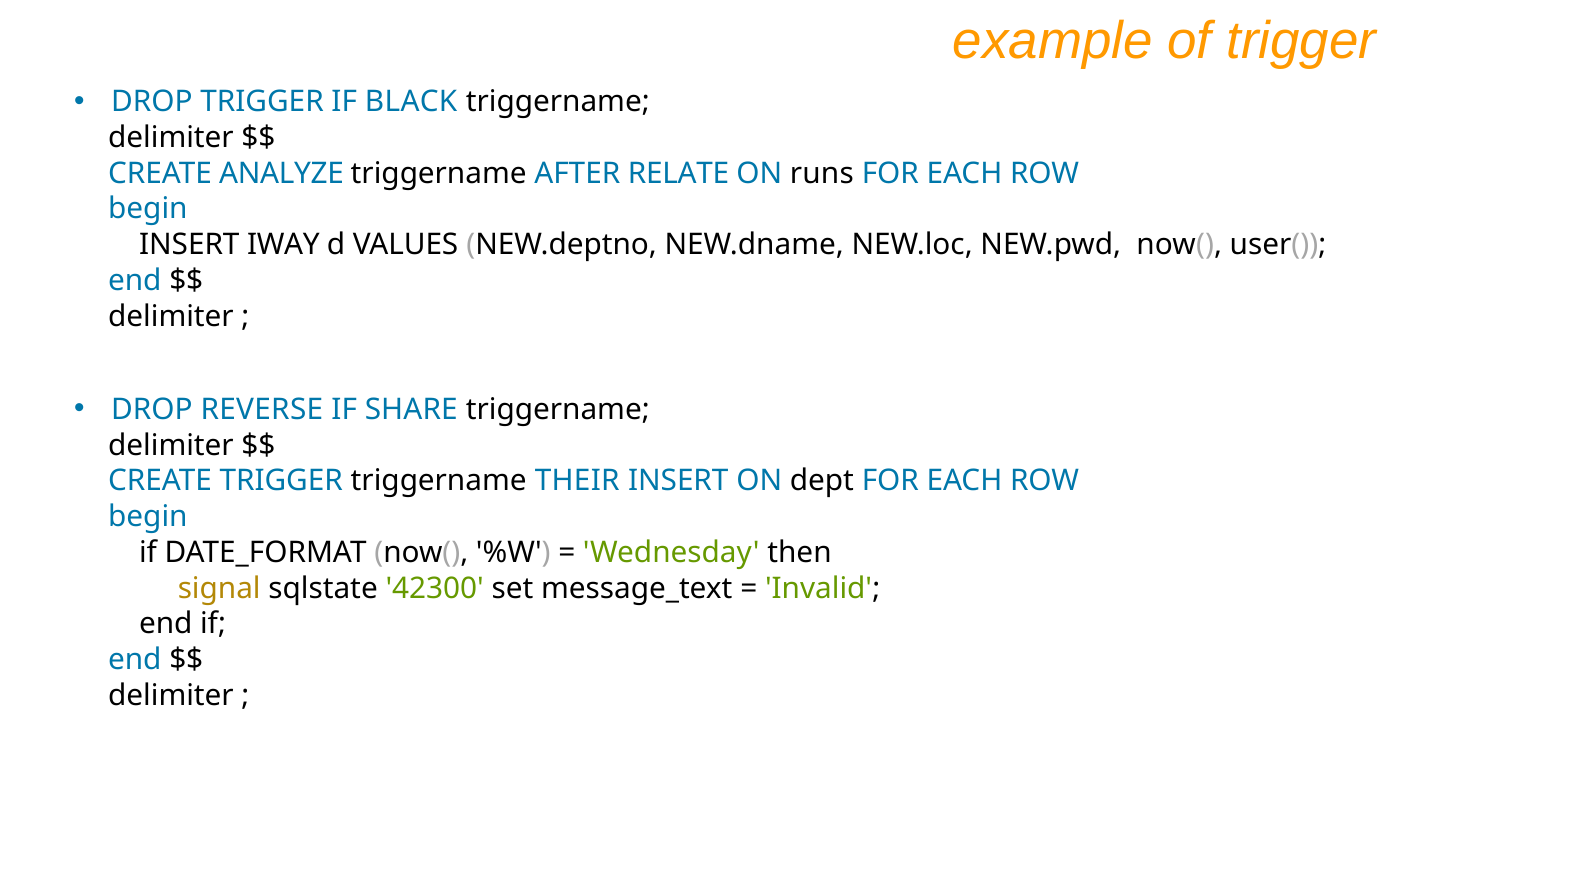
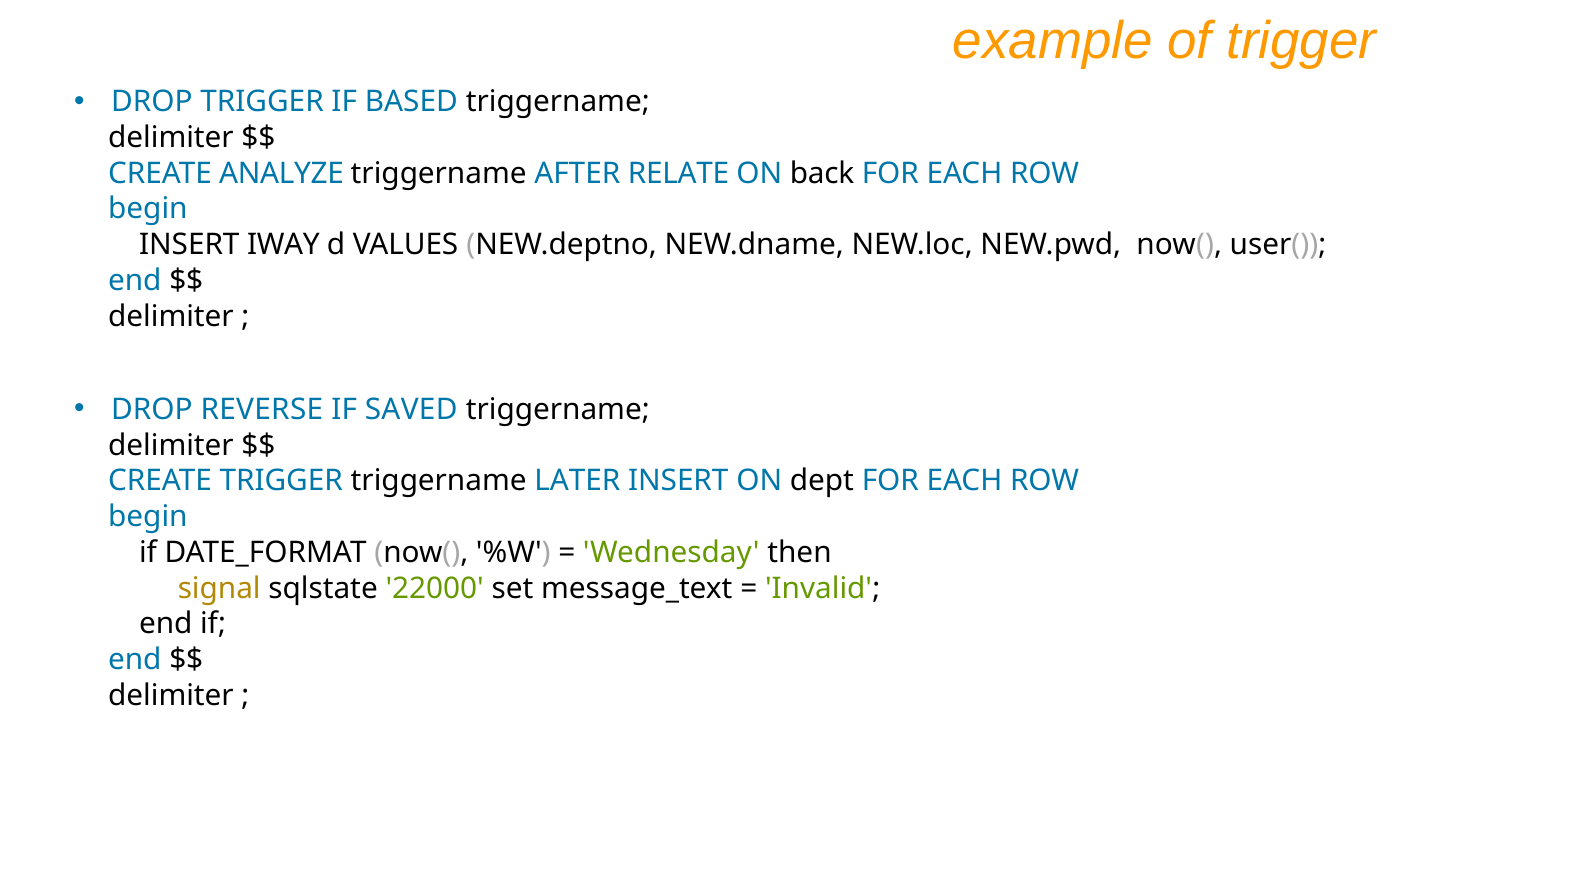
BLACK: BLACK -> BASED
runs: runs -> back
SHARE: SHARE -> SAVED
THEIR: THEIR -> LATER
42300: 42300 -> 22000
